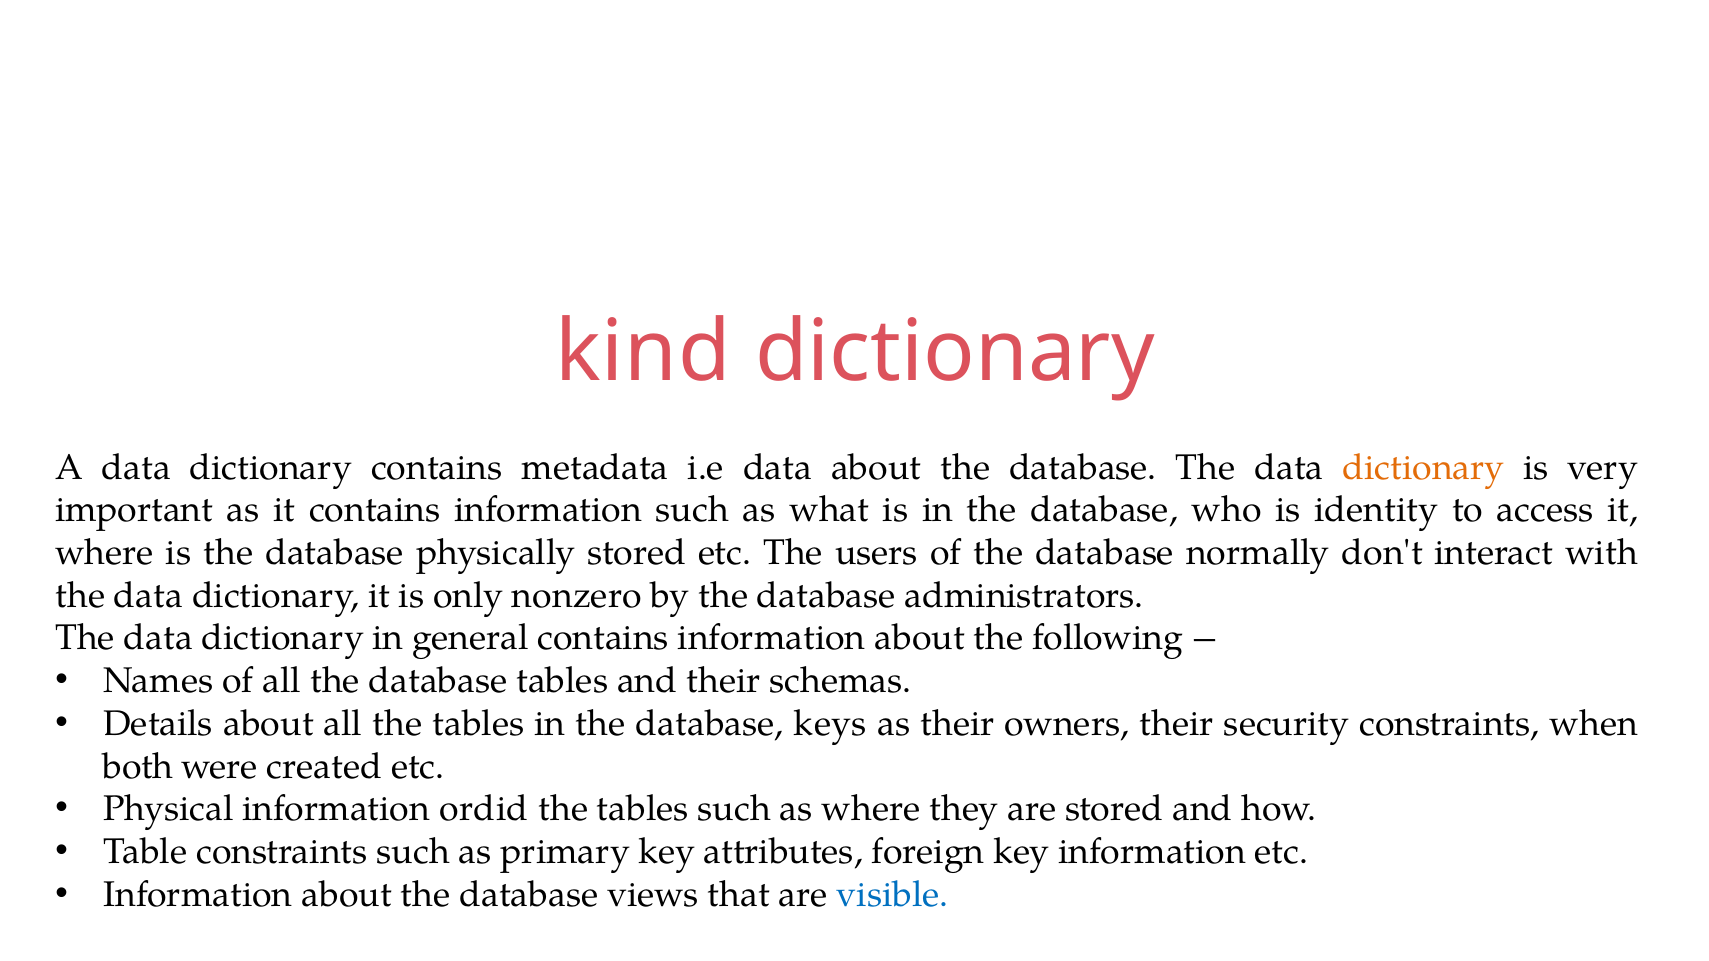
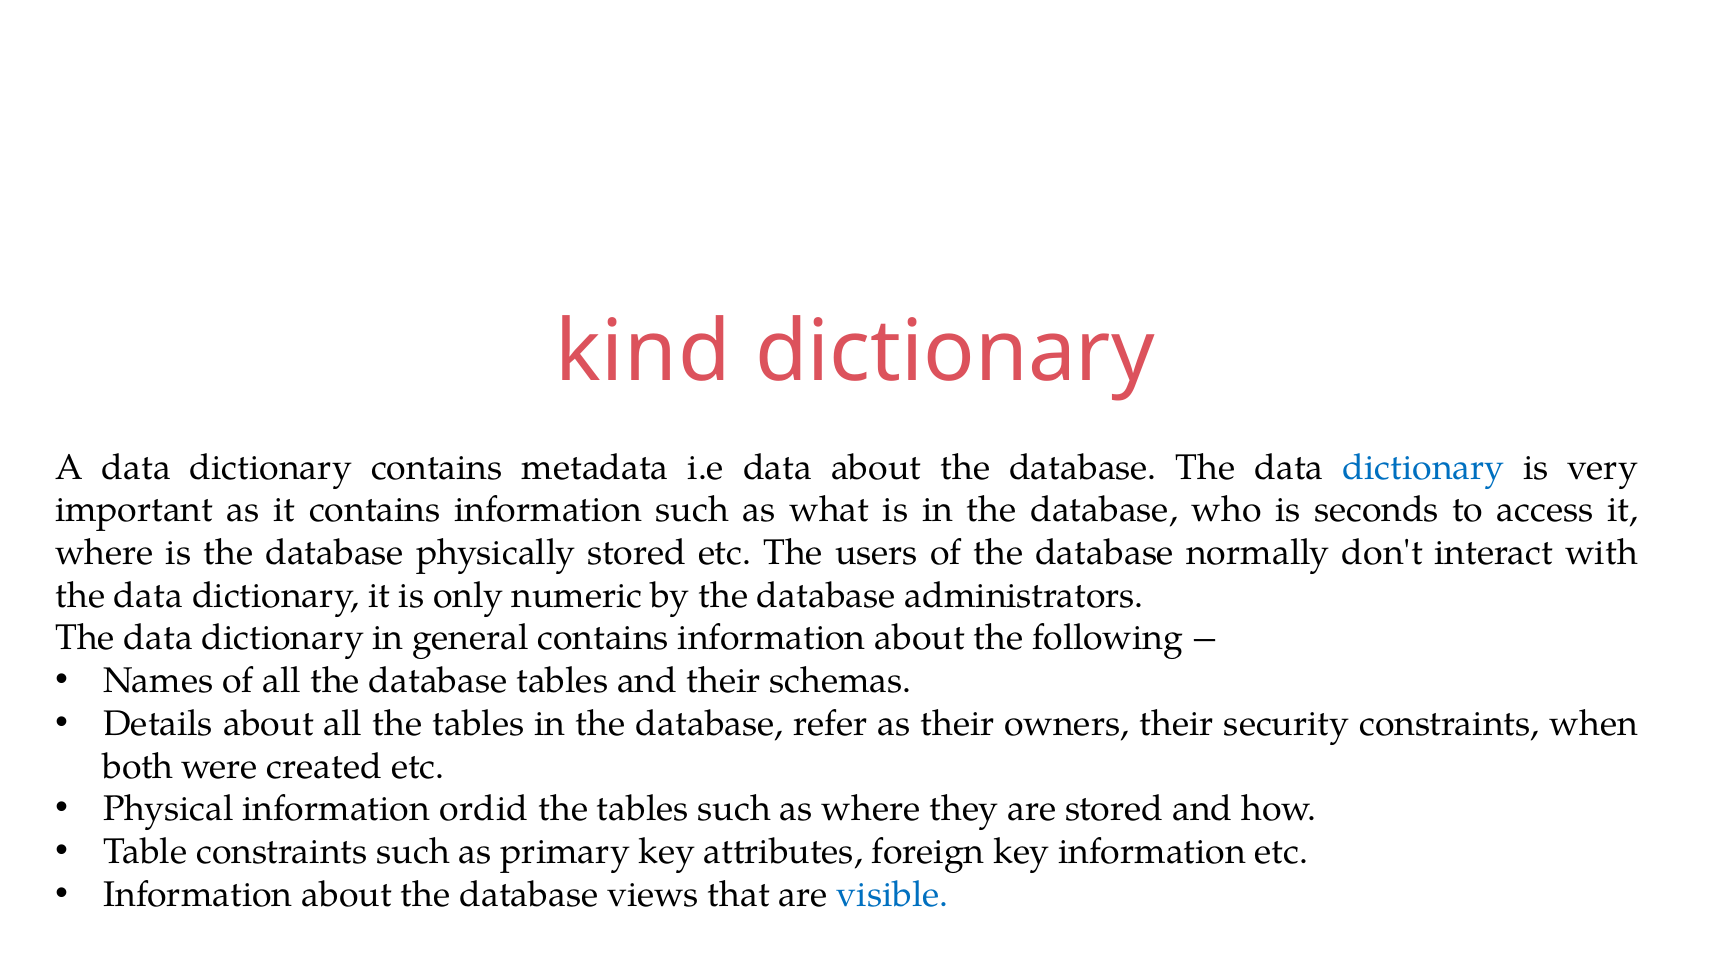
dictionary at (1424, 467) colour: orange -> blue
identity: identity -> seconds
nonzero: nonzero -> numeric
keys: keys -> refer
